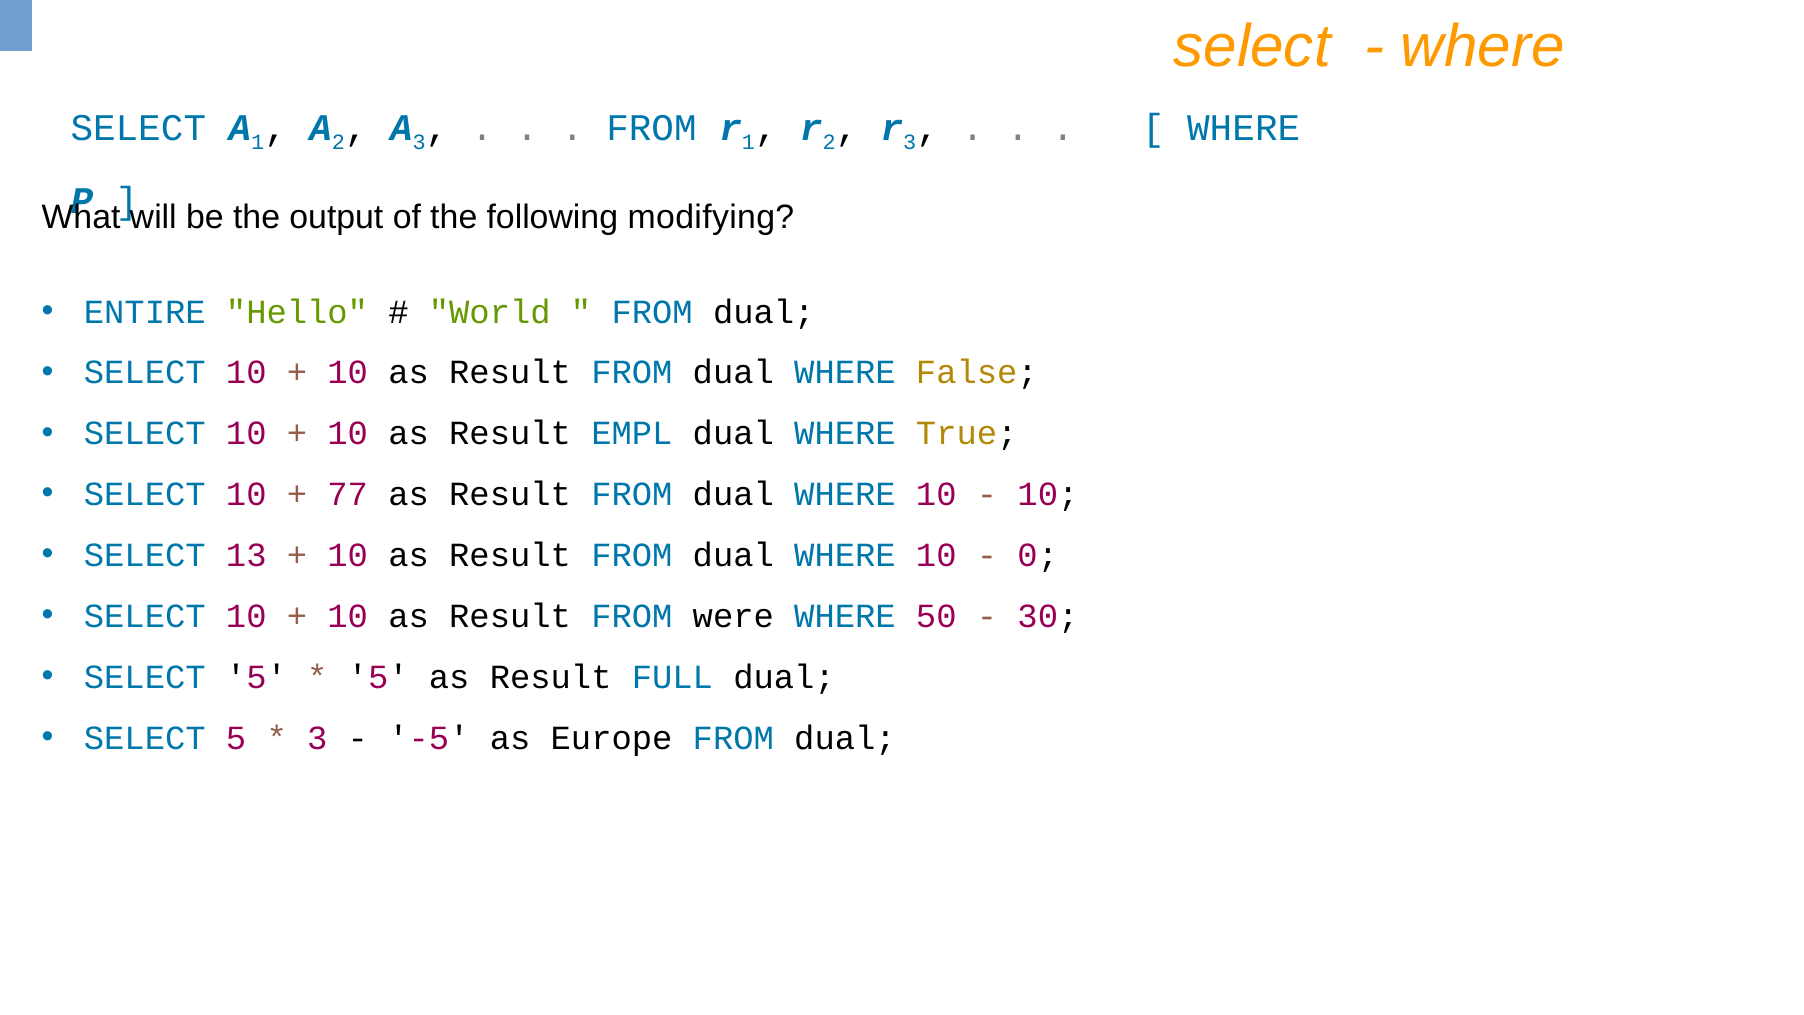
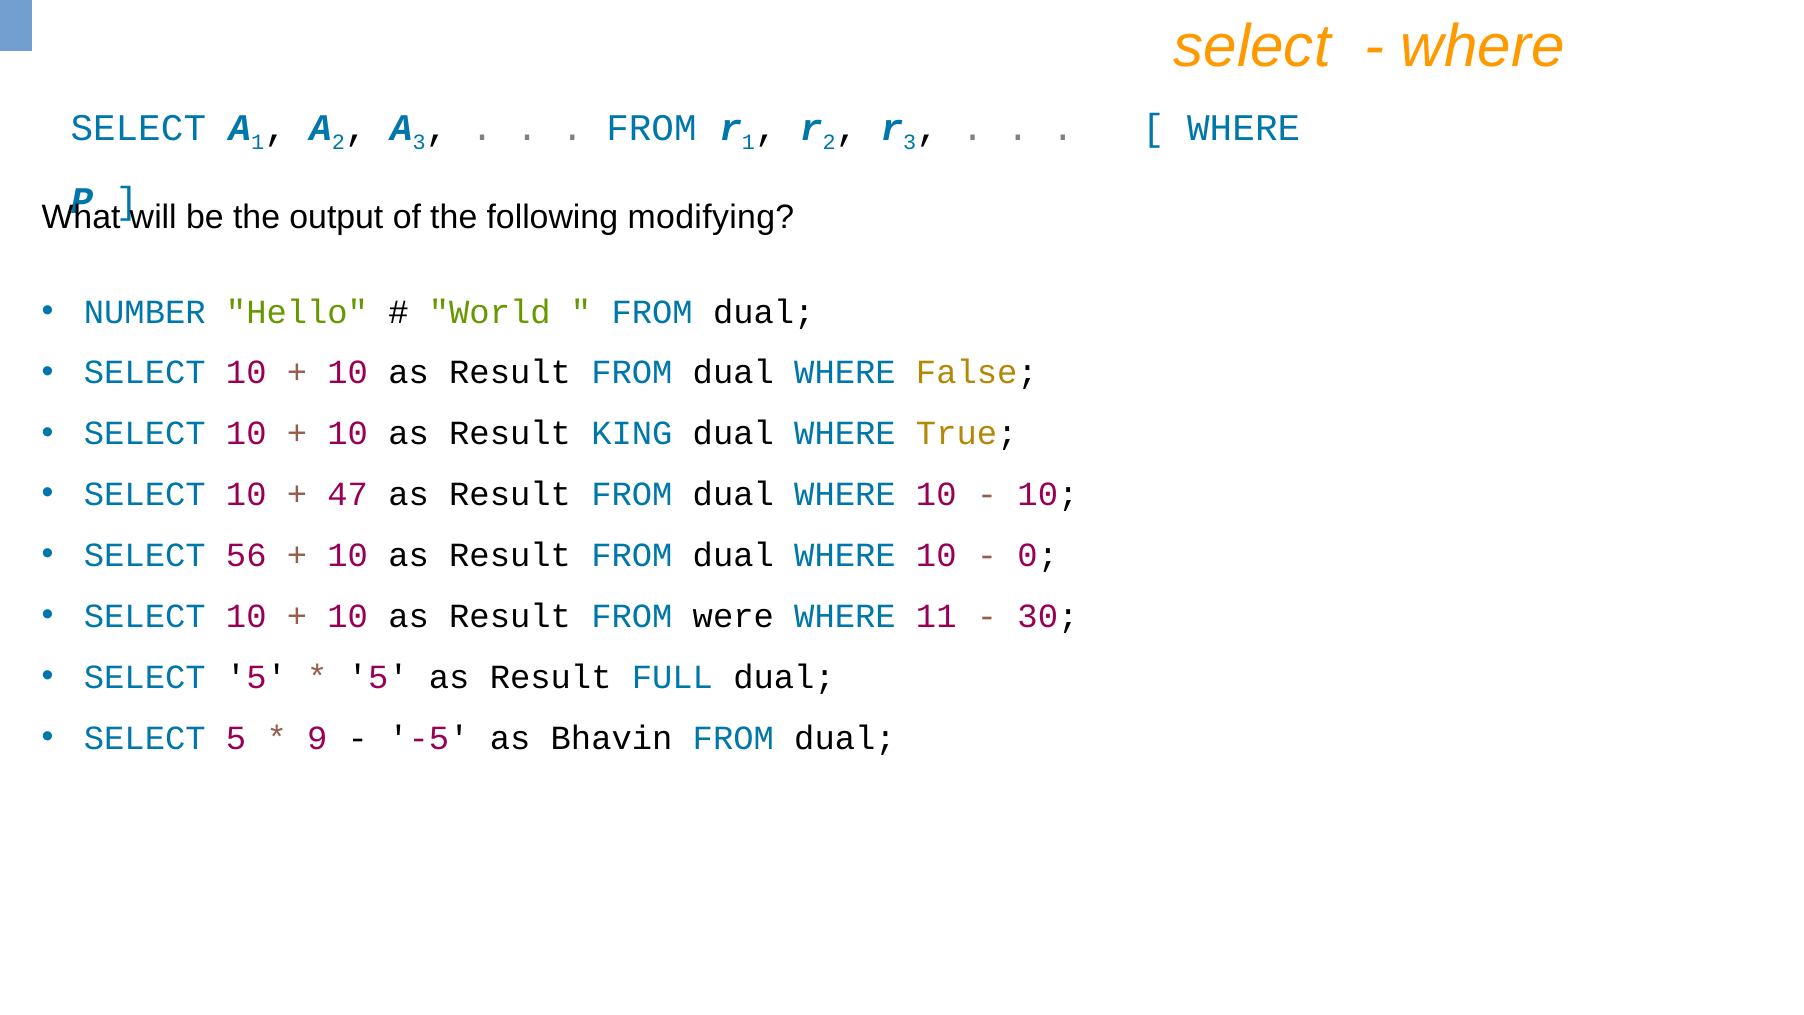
ENTIRE: ENTIRE -> NUMBER
EMPL: EMPL -> KING
77: 77 -> 47
13: 13 -> 56
50: 50 -> 11
3 at (317, 738): 3 -> 9
Europe: Europe -> Bhavin
